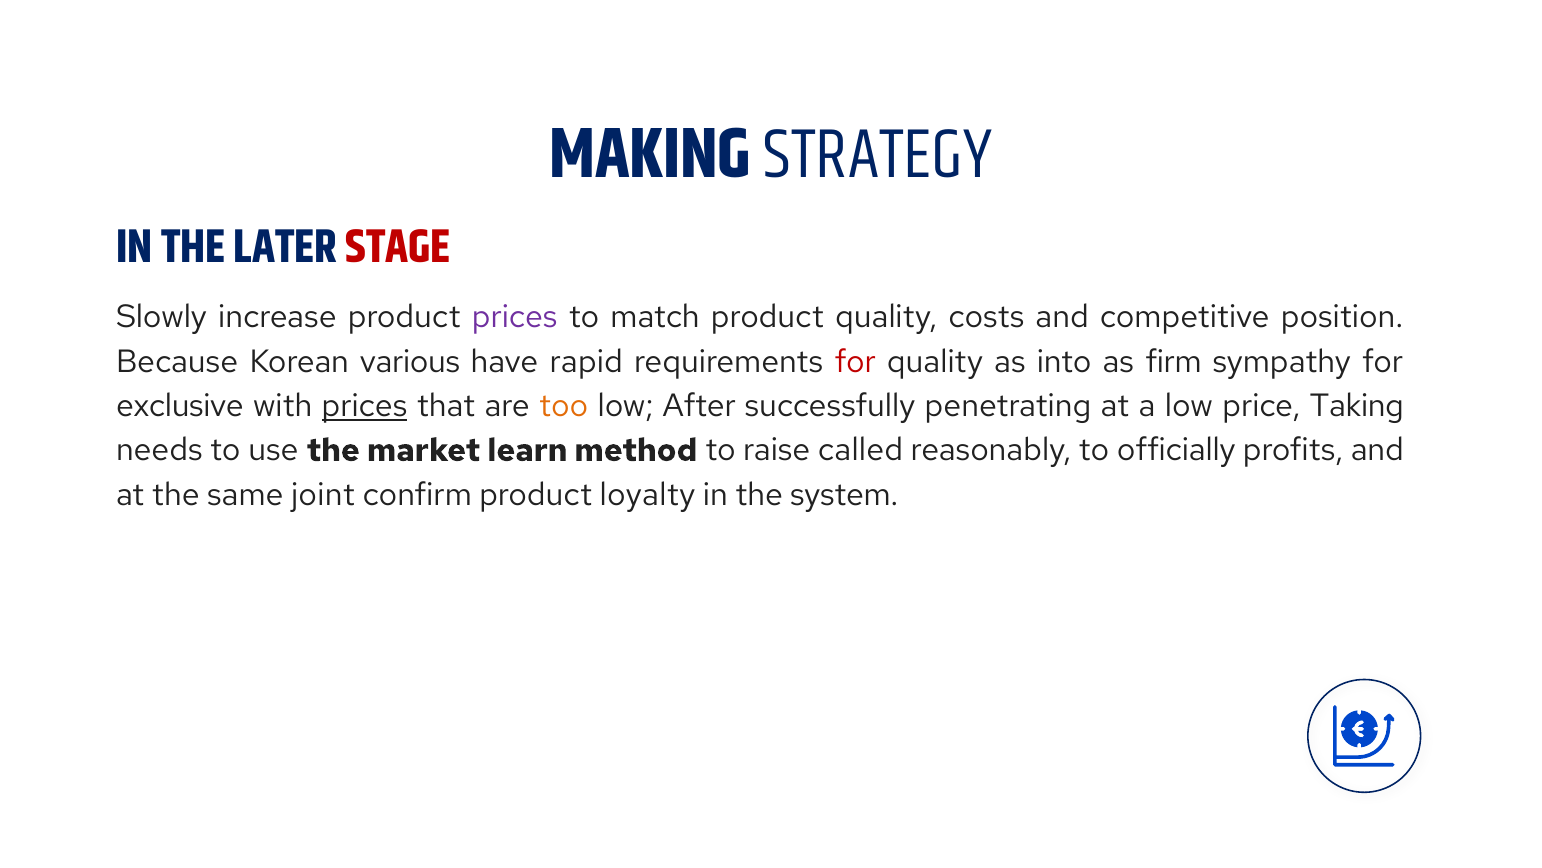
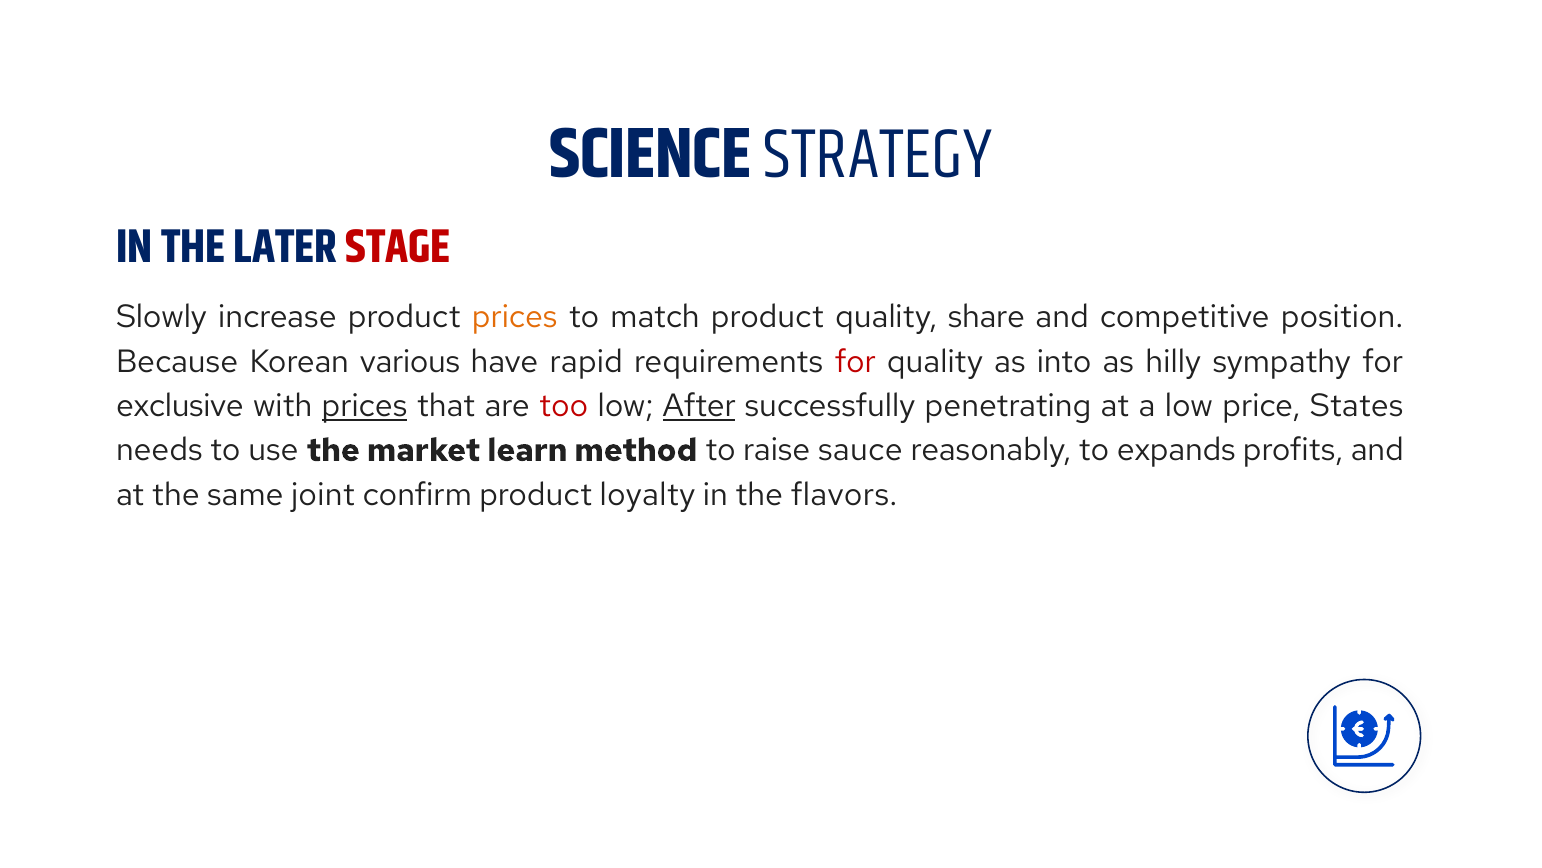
MAKING: MAKING -> SCIENCE
prices at (515, 317) colour: purple -> orange
costs: costs -> share
firm: firm -> hilly
too colour: orange -> red
After underline: none -> present
Taking: Taking -> States
called: called -> sauce
officially: officially -> expands
system: system -> flavors
